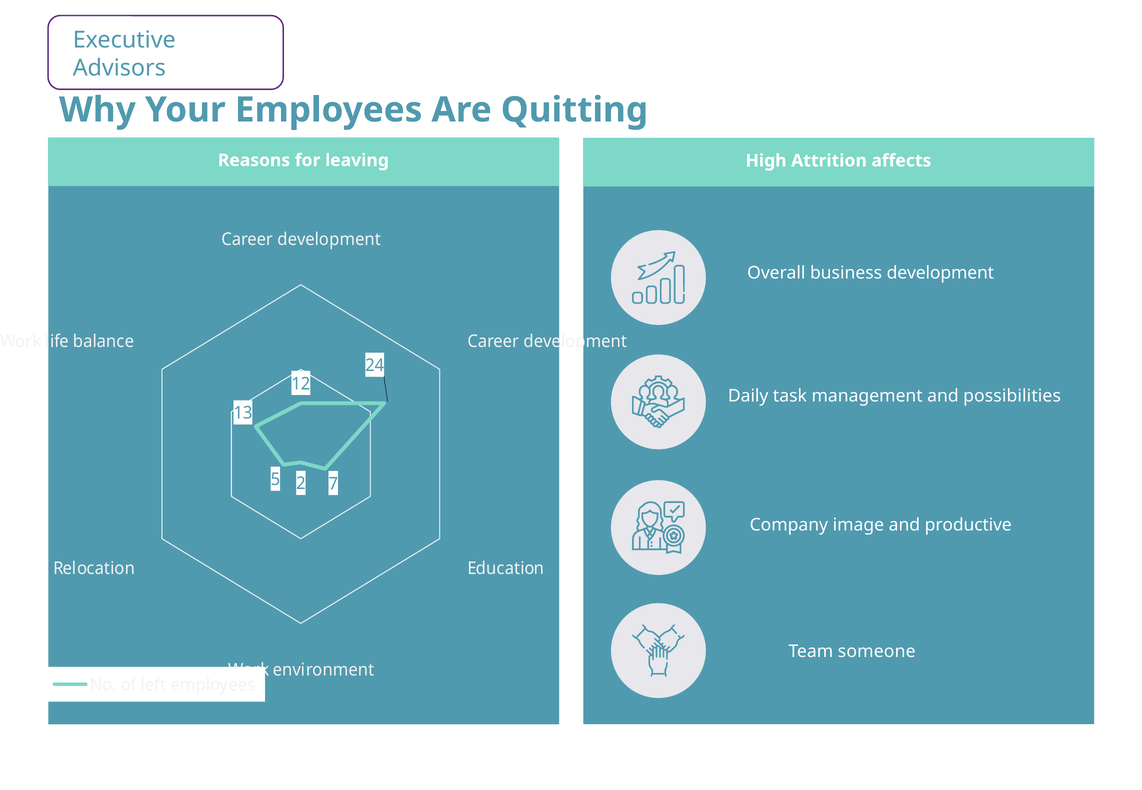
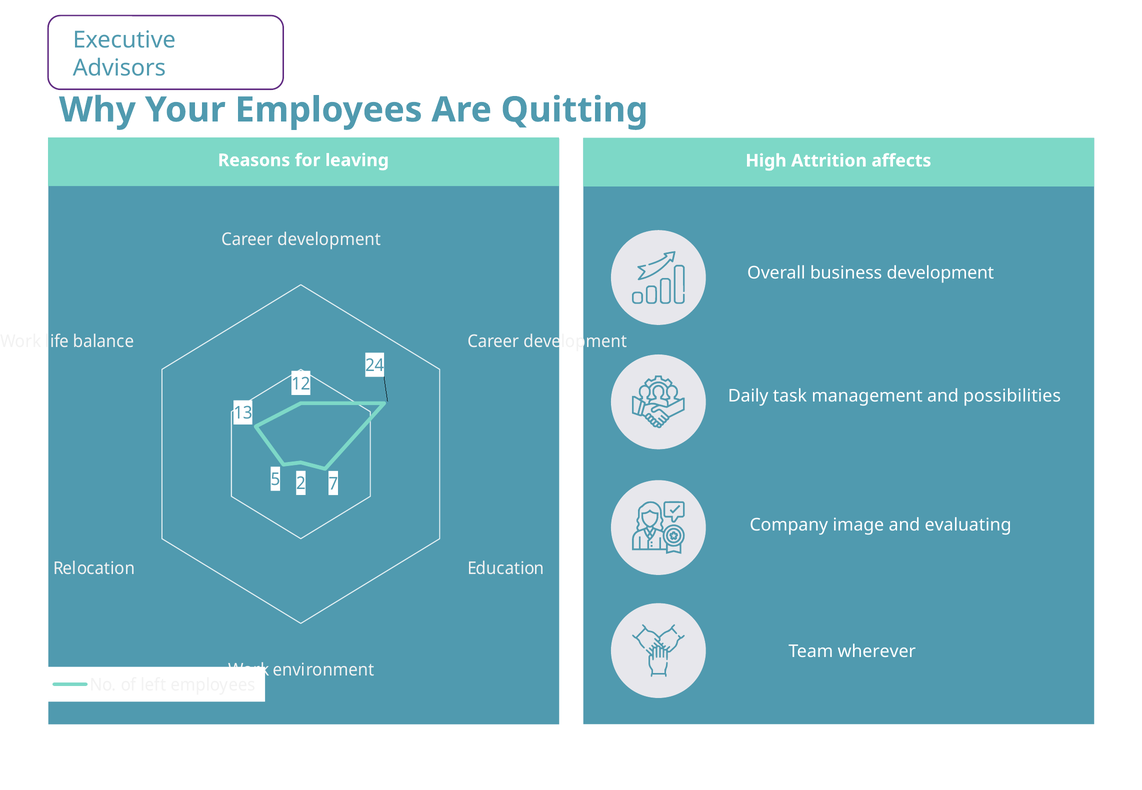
productive: productive -> evaluating
someone: someone -> wherever
